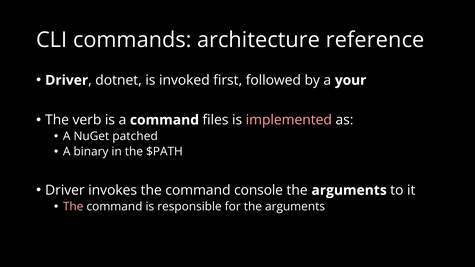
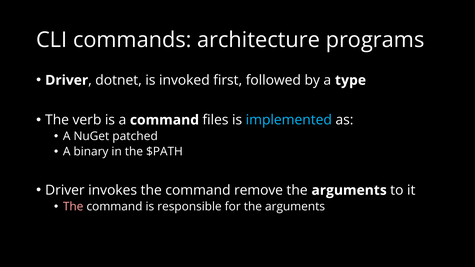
reference: reference -> programs
your: your -> type
implemented colour: pink -> light blue
console: console -> remove
